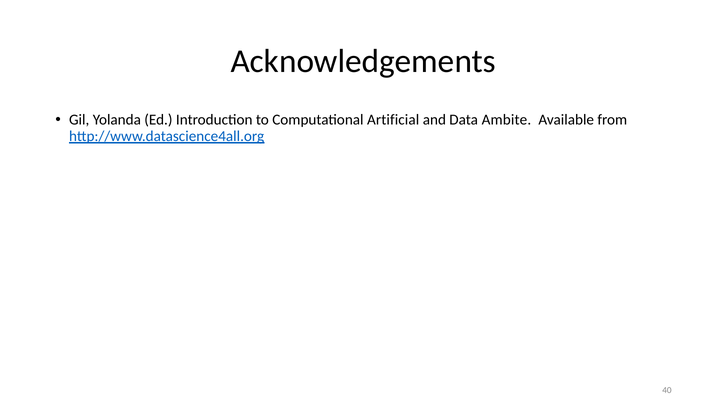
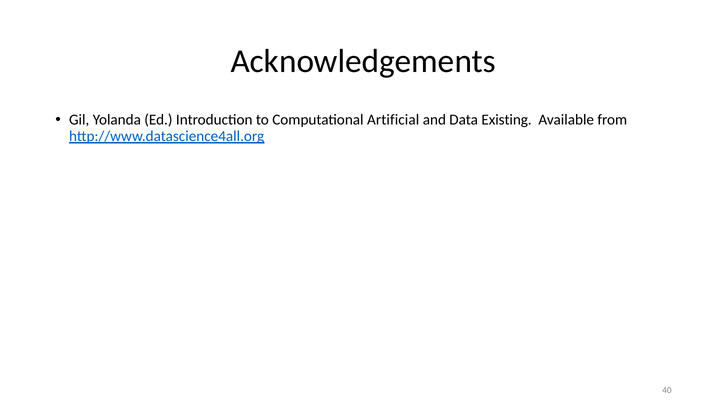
Ambite: Ambite -> Existing
